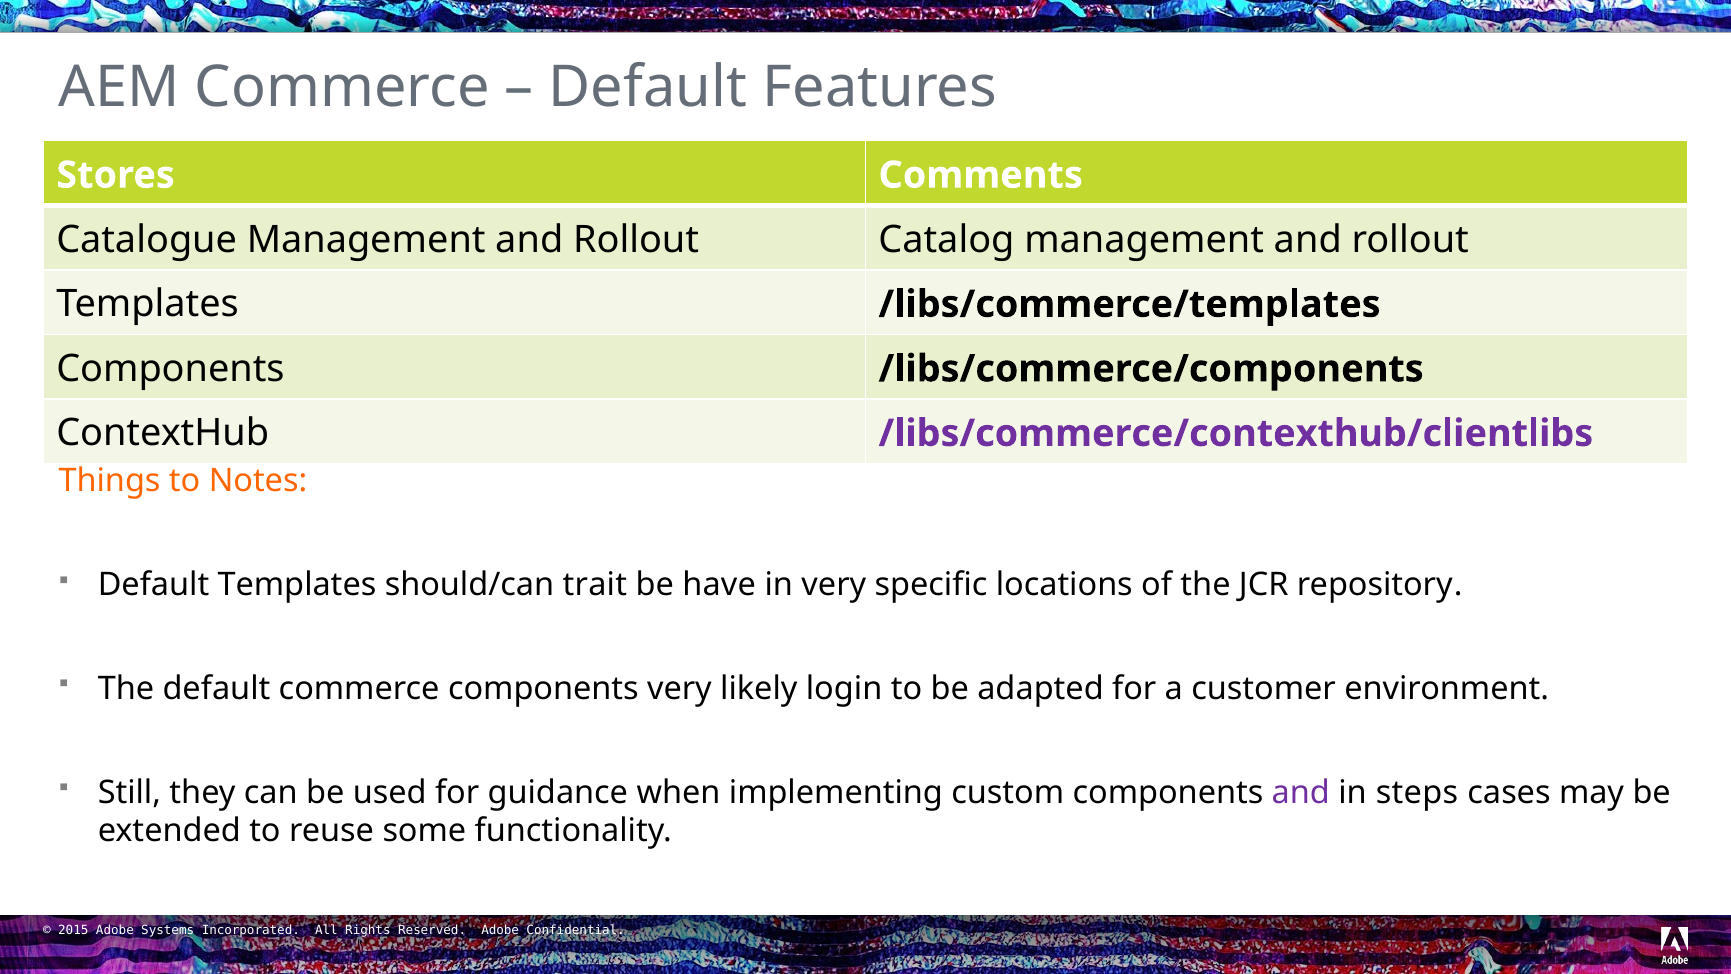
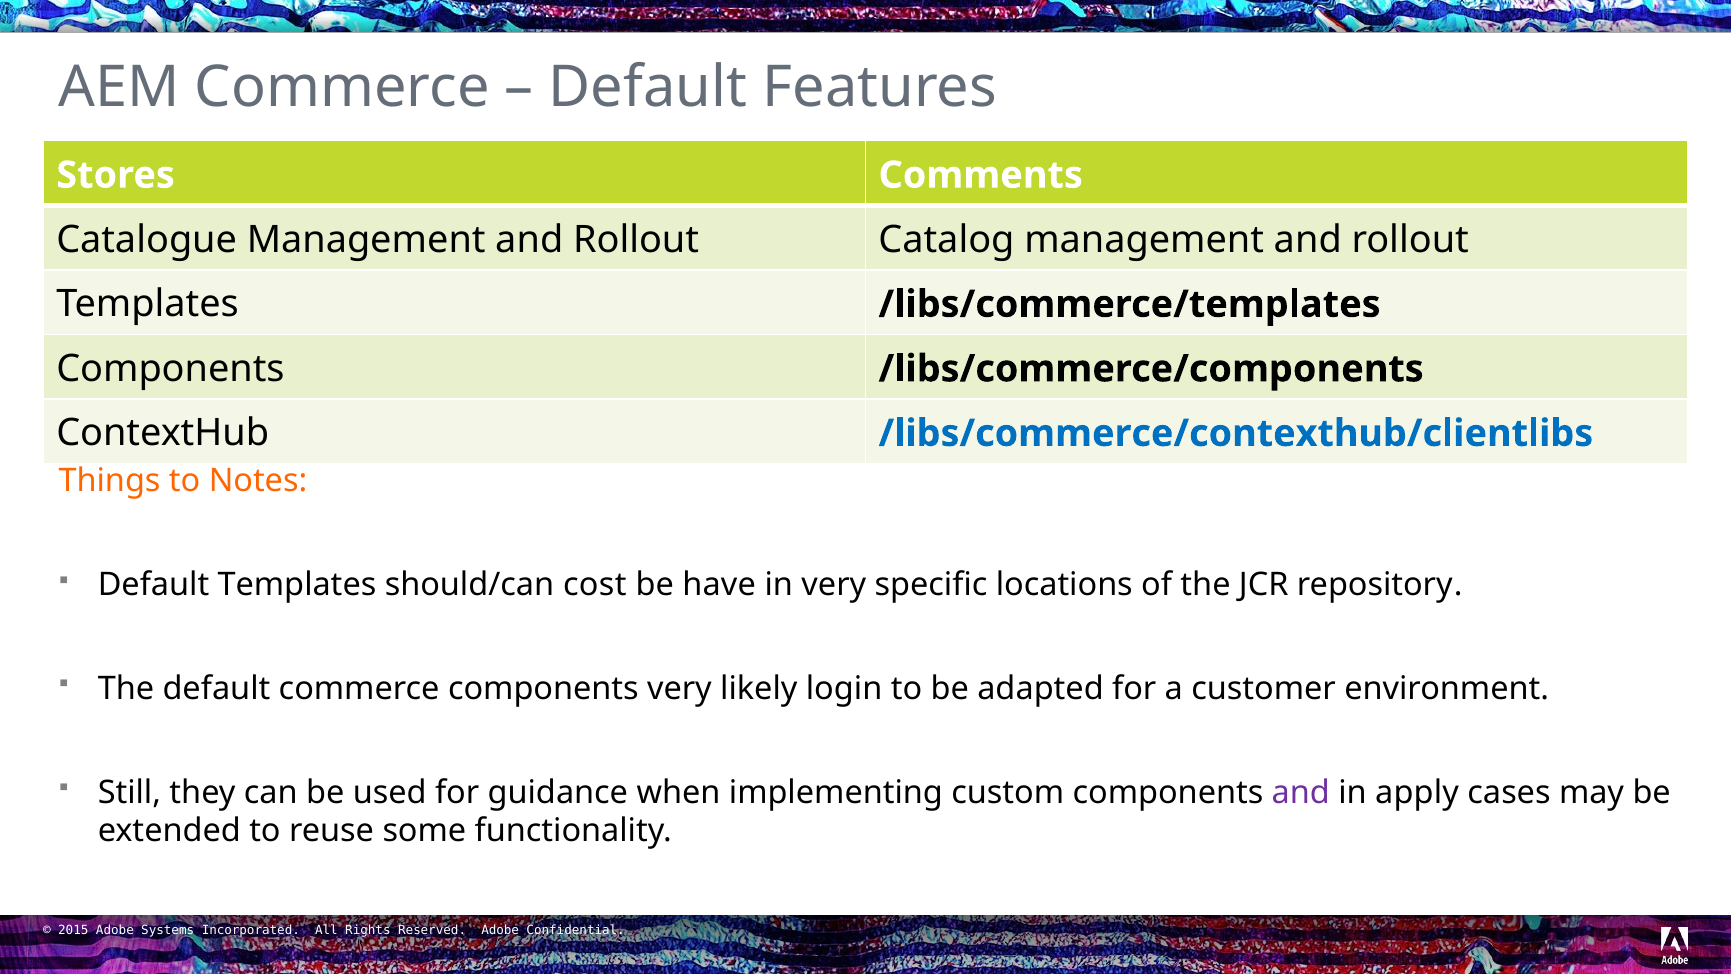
/libs/commerce/contexthub/clientlibs colour: purple -> blue
trait: trait -> cost
steps: steps -> apply
